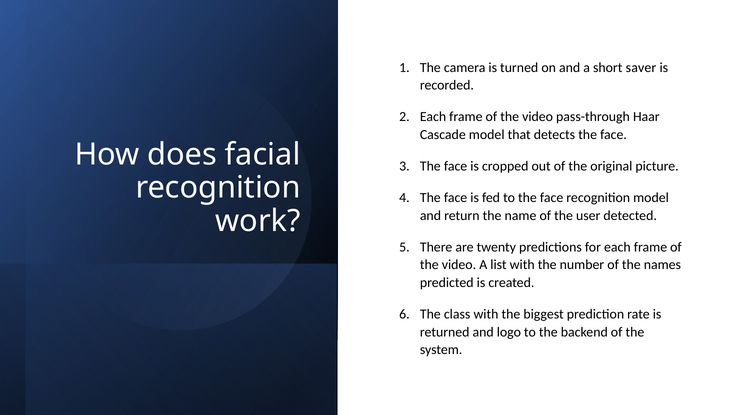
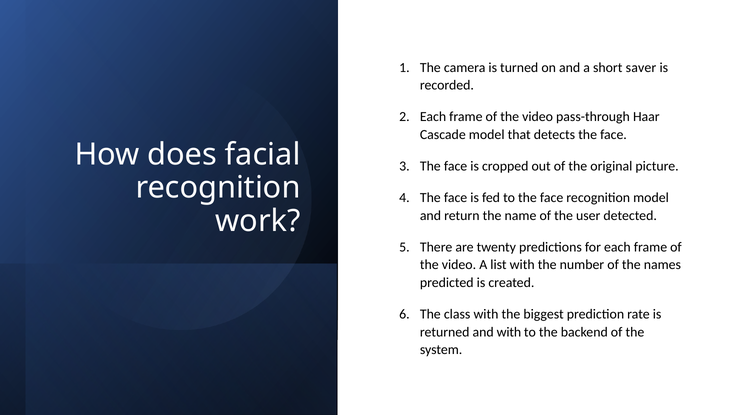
and logo: logo -> with
